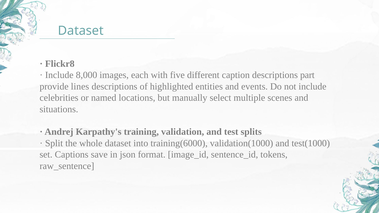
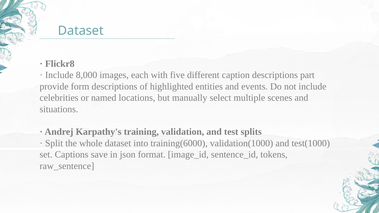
lines: lines -> form
